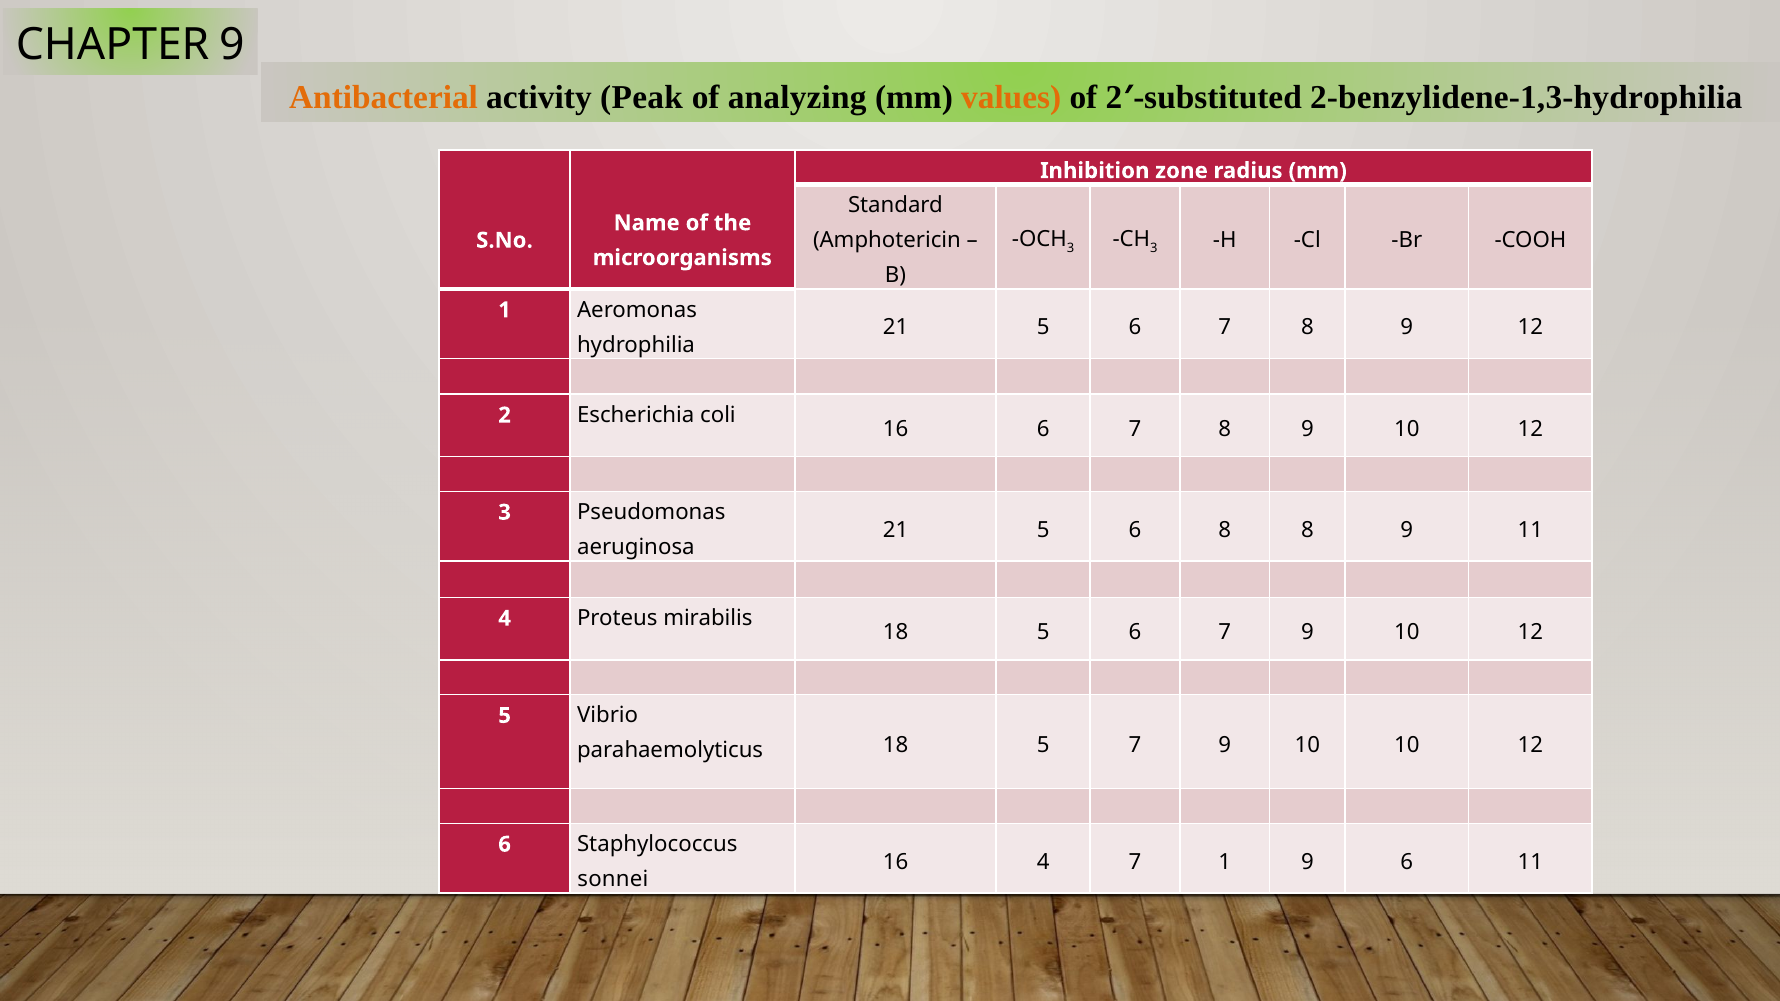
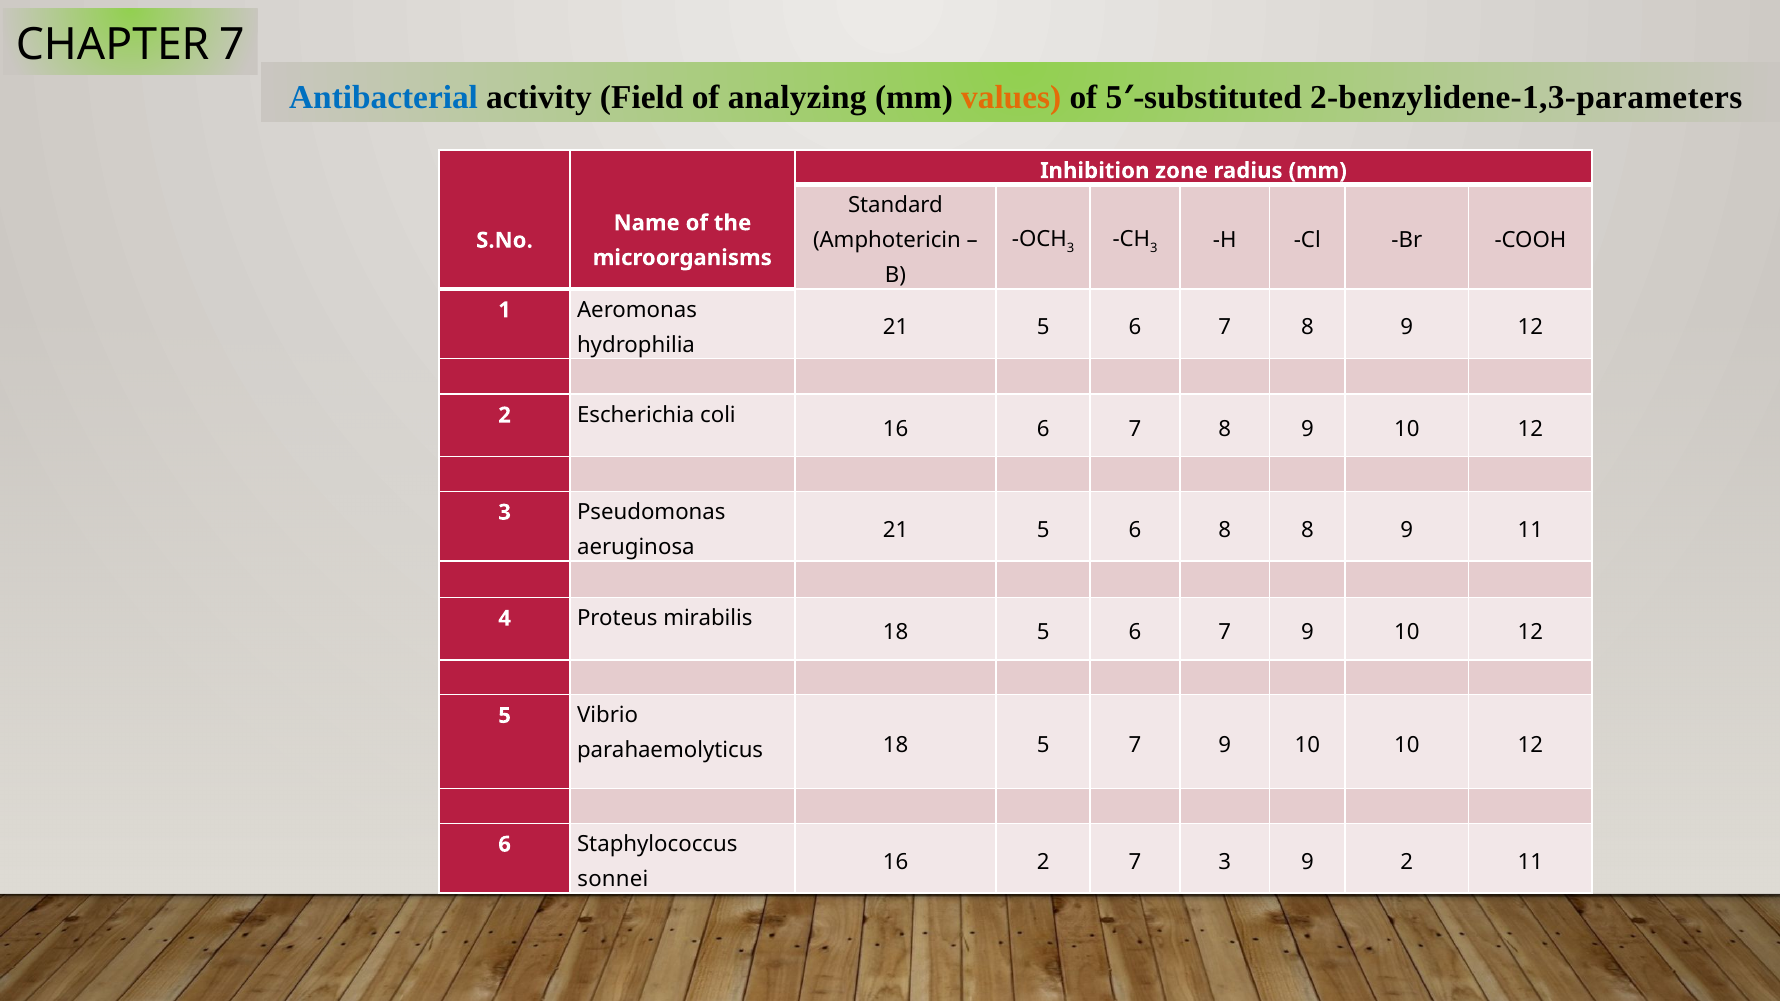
CHAPTER 9: 9 -> 7
Antibacterial colour: orange -> blue
Peak: Peak -> Field
of 2: 2 -> 5
2-benzylidene-1,3-hydrophilia: 2-benzylidene-1,3-hydrophilia -> 2-benzylidene-1,3-parameters
16 4: 4 -> 2
7 1: 1 -> 3
9 6: 6 -> 2
